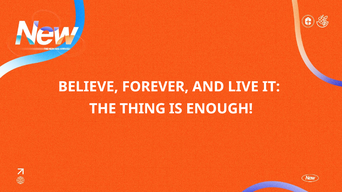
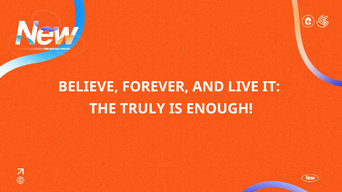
THING: THING -> TRULY
